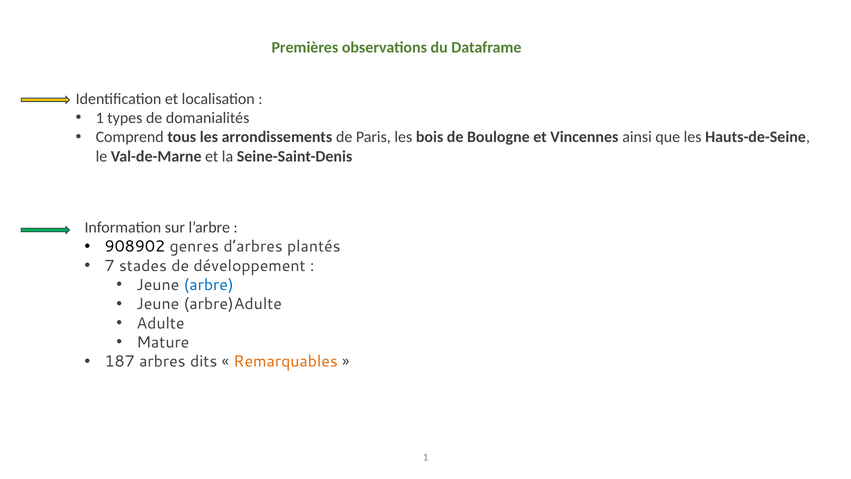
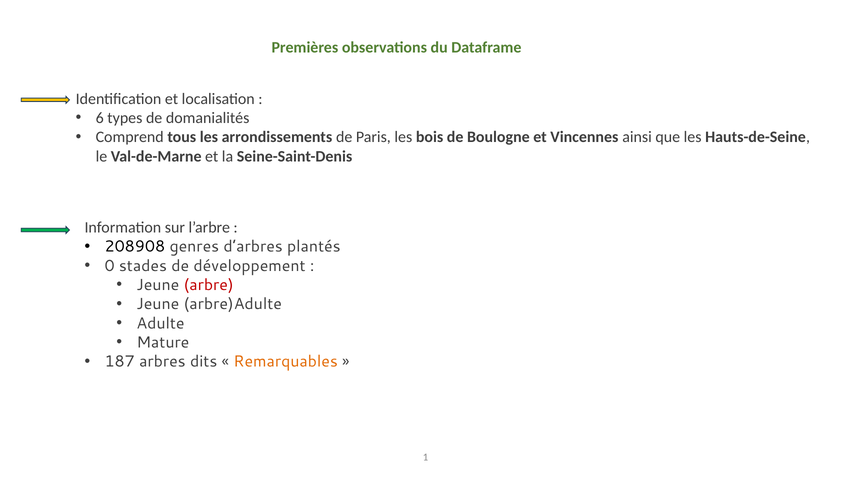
1 at (100, 118): 1 -> 6
908902: 908902 -> 208908
7: 7 -> 0
arbre colour: blue -> red
